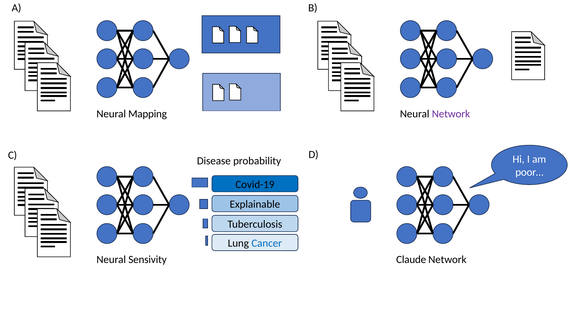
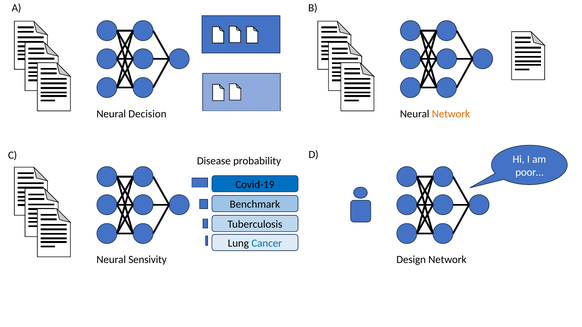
Mapping: Mapping -> Decision
Network at (451, 114) colour: purple -> orange
Explainable: Explainable -> Benchmark
Claude: Claude -> Design
